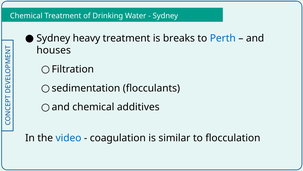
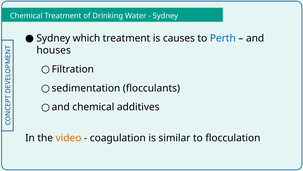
heavy: heavy -> which
breaks: breaks -> causes
video colour: blue -> orange
